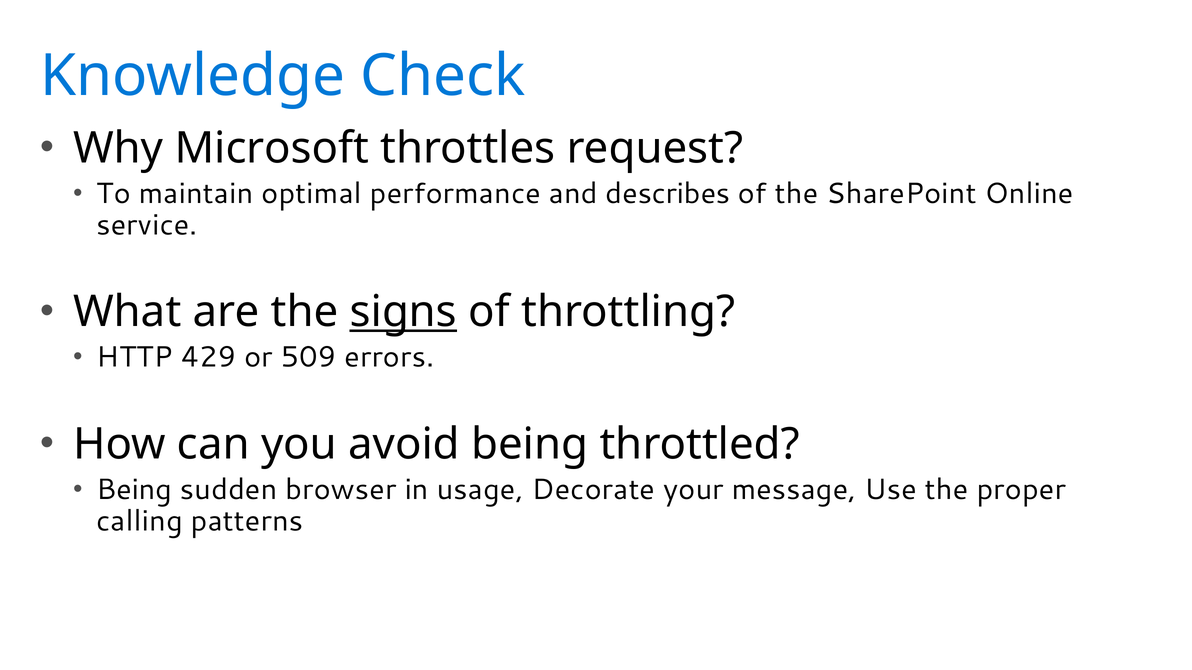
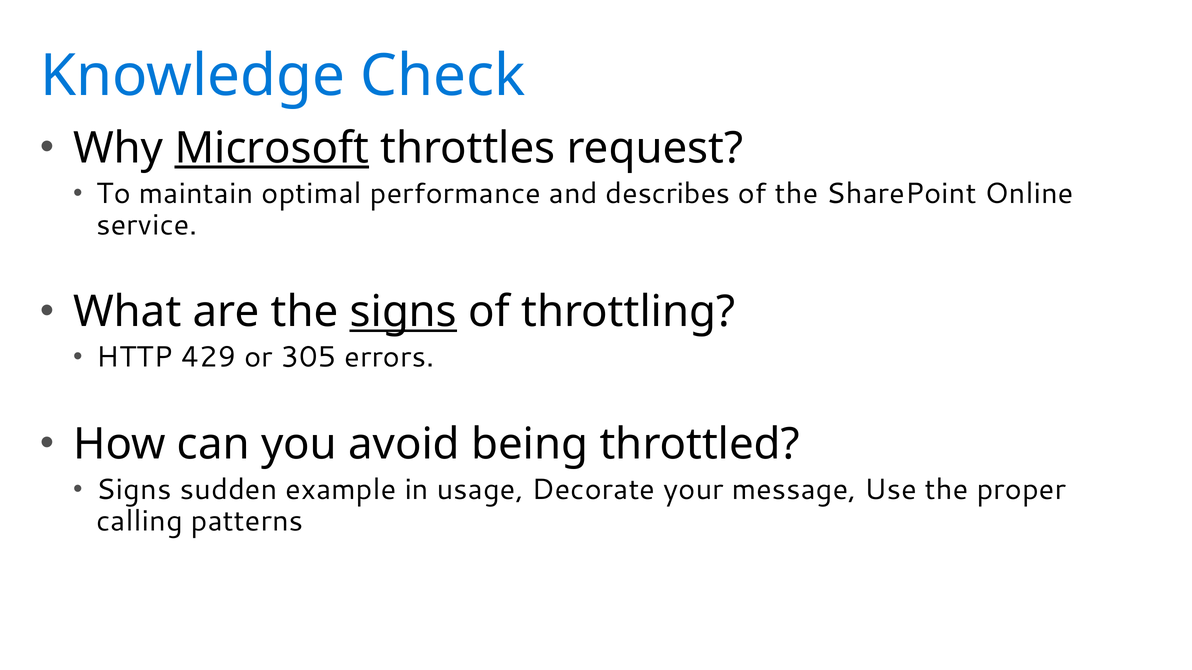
Microsoft underline: none -> present
509: 509 -> 305
Being at (134, 490): Being -> Signs
browser: browser -> example
